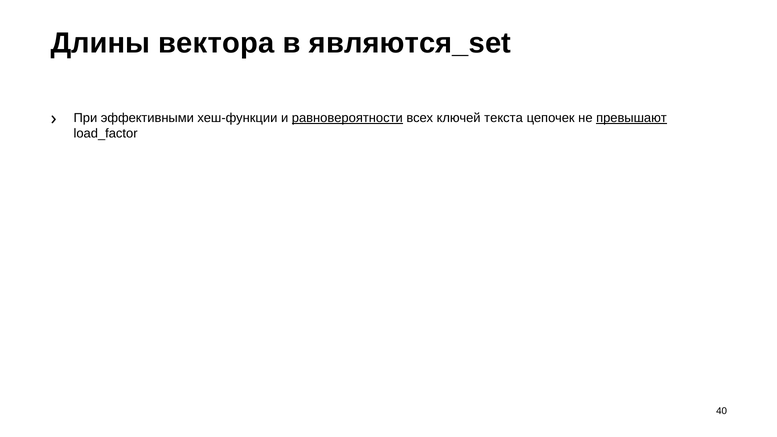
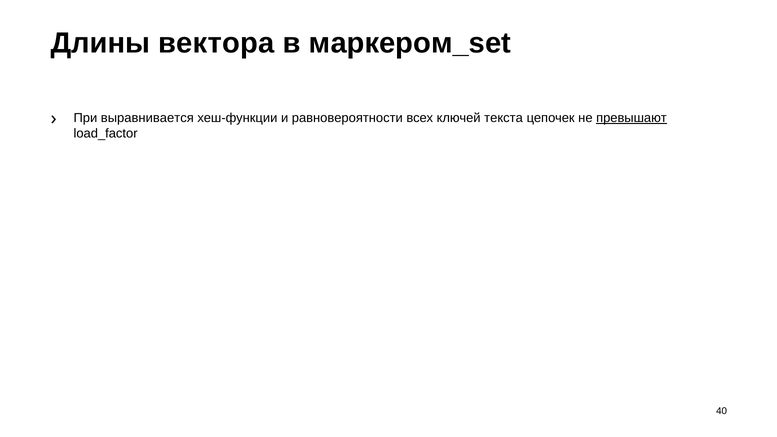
являются_set: являются_set -> маркером_set
эффективными: эффективными -> выравнивается
равновероятности underline: present -> none
